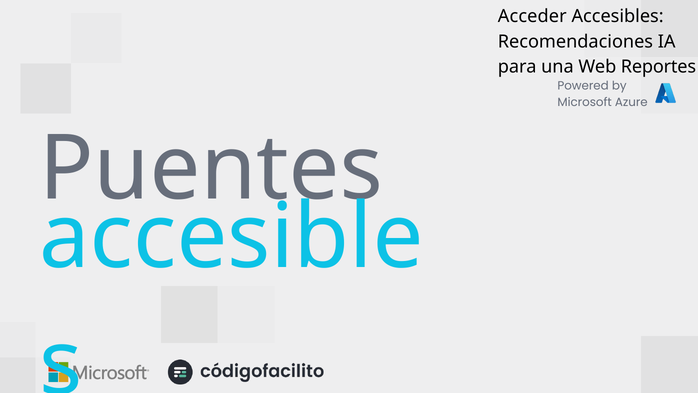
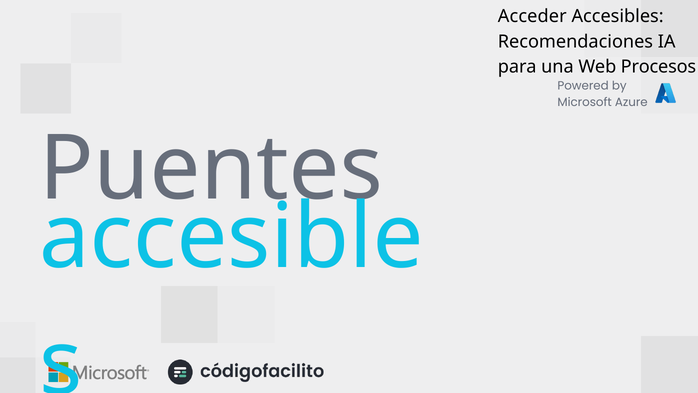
Reportes: Reportes -> Procesos
